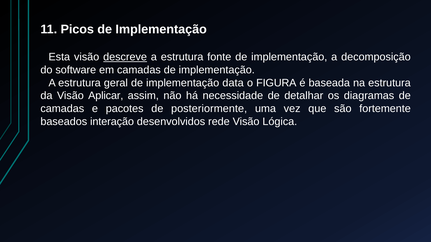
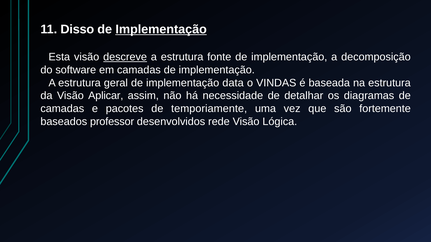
Picos: Picos -> Disso
Implementação at (161, 29) underline: none -> present
FIGURA: FIGURA -> VINDAS
posteriormente: posteriormente -> temporiamente
interação: interação -> professor
